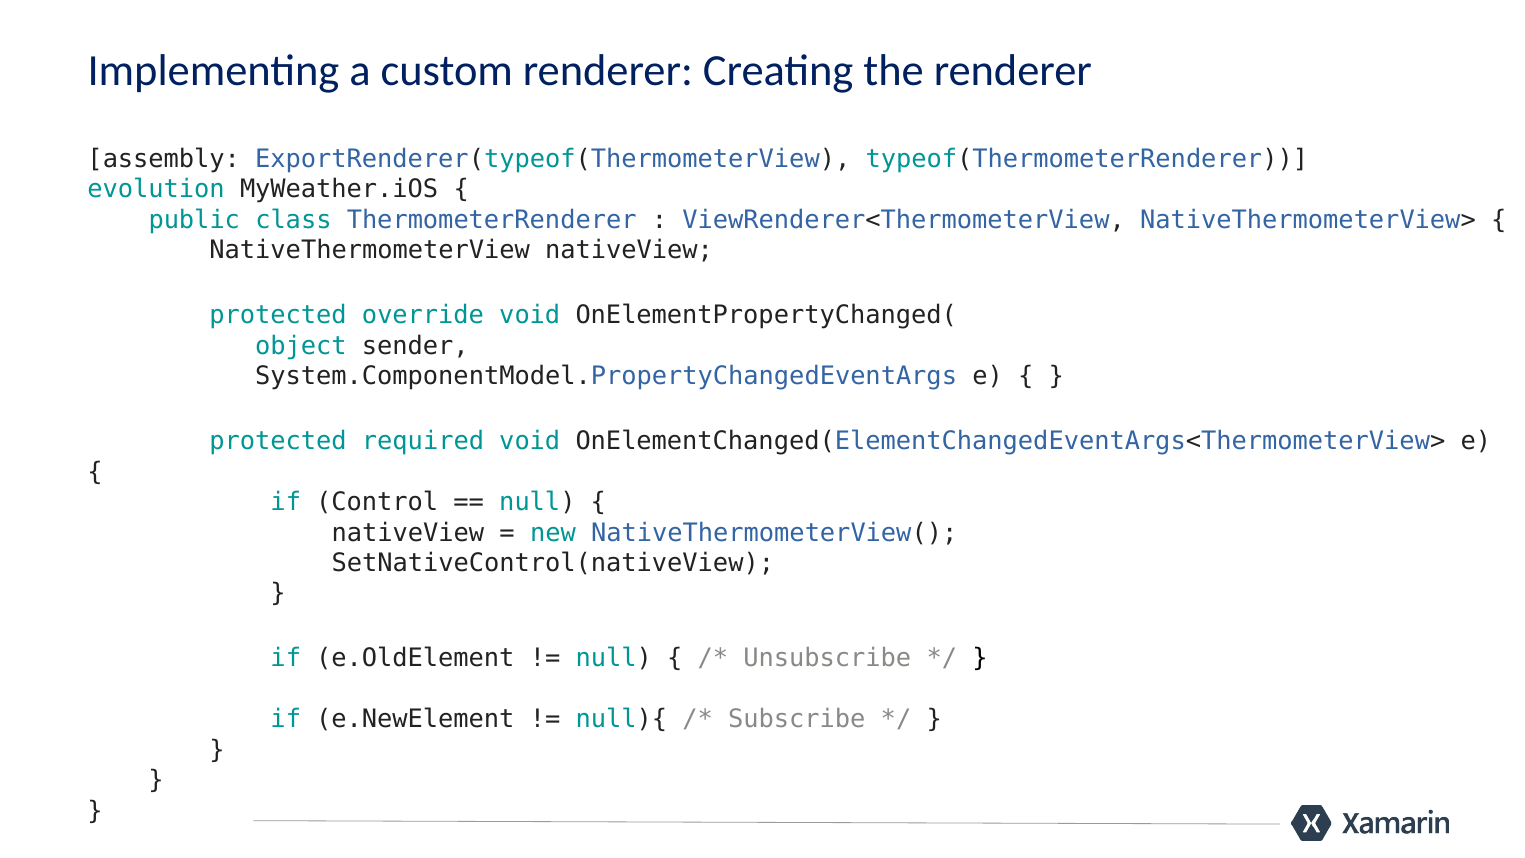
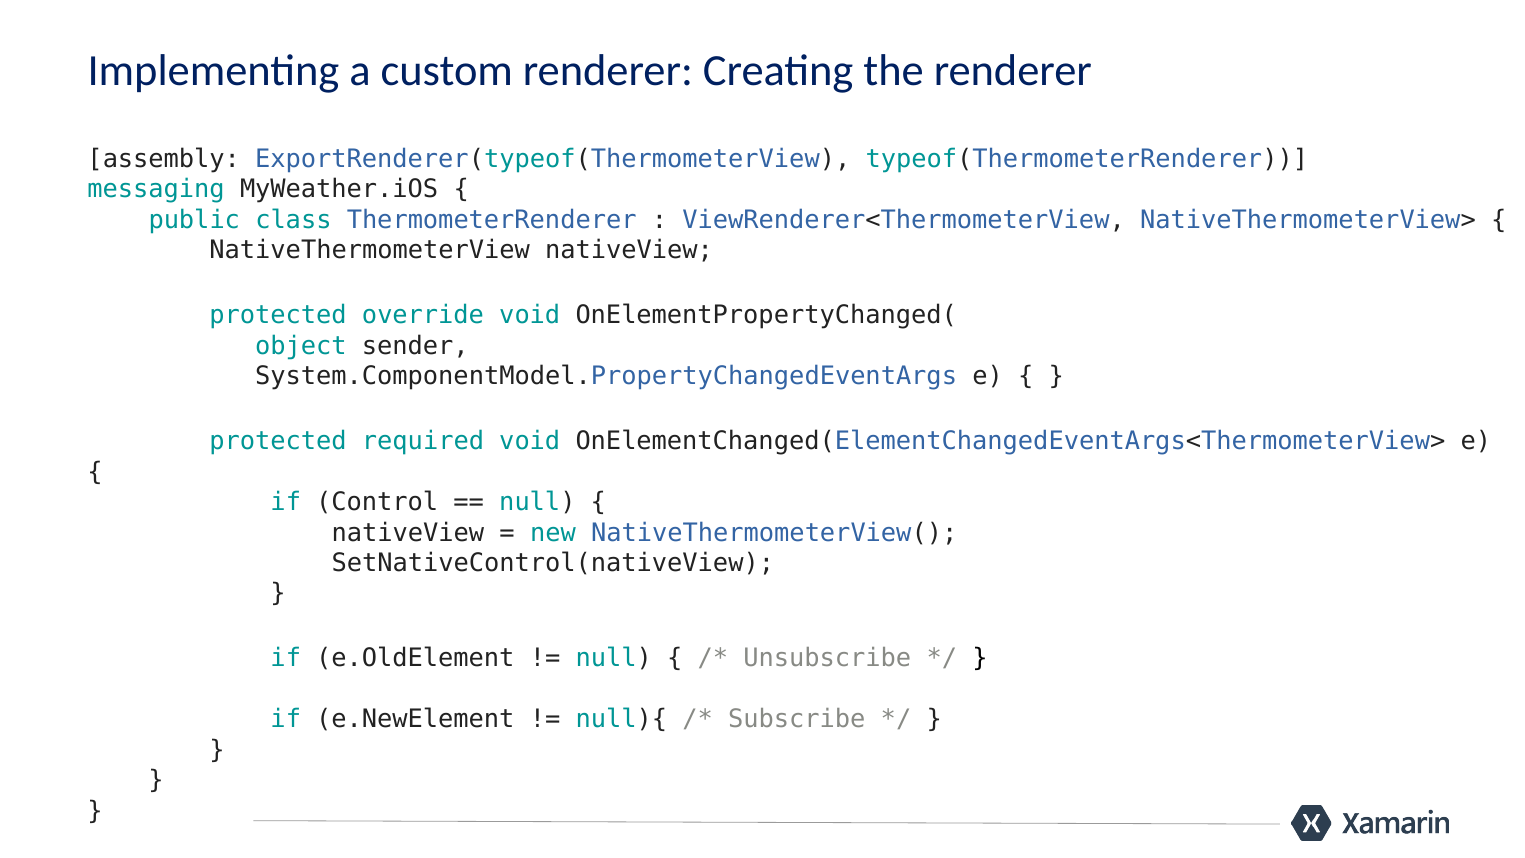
evolution: evolution -> messaging
